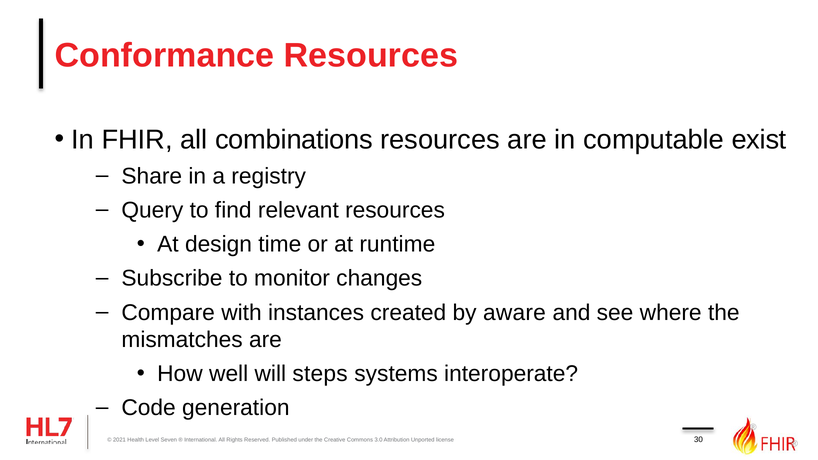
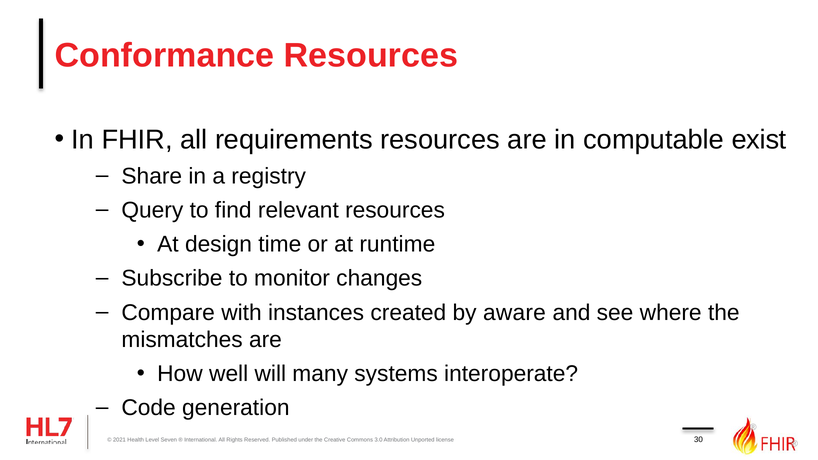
combinations: combinations -> requirements
steps: steps -> many
